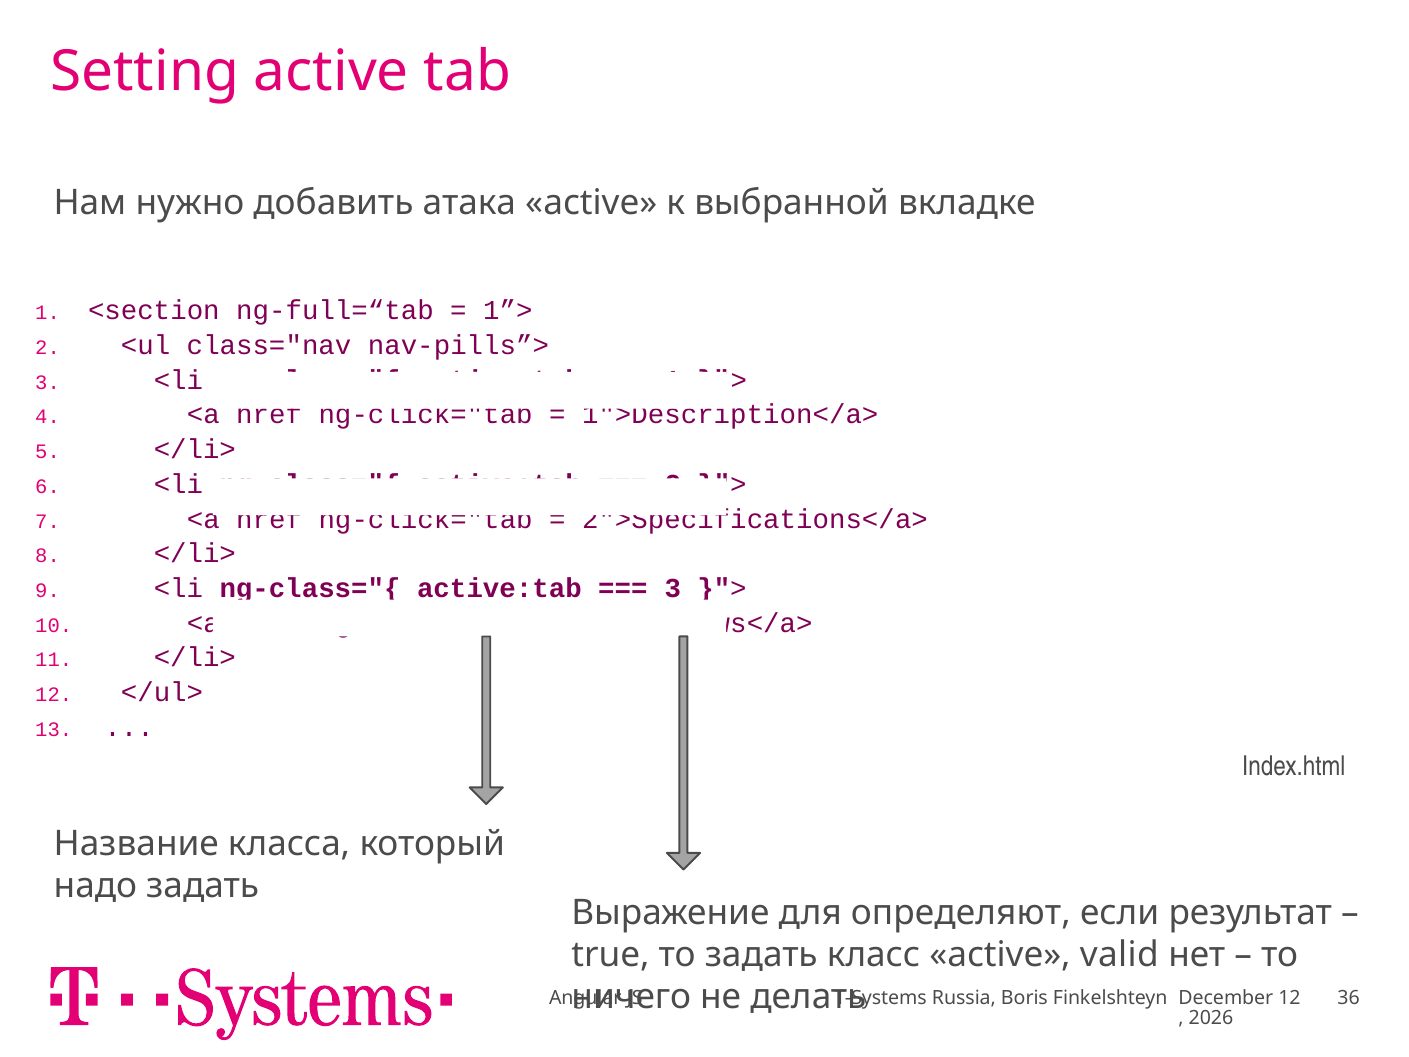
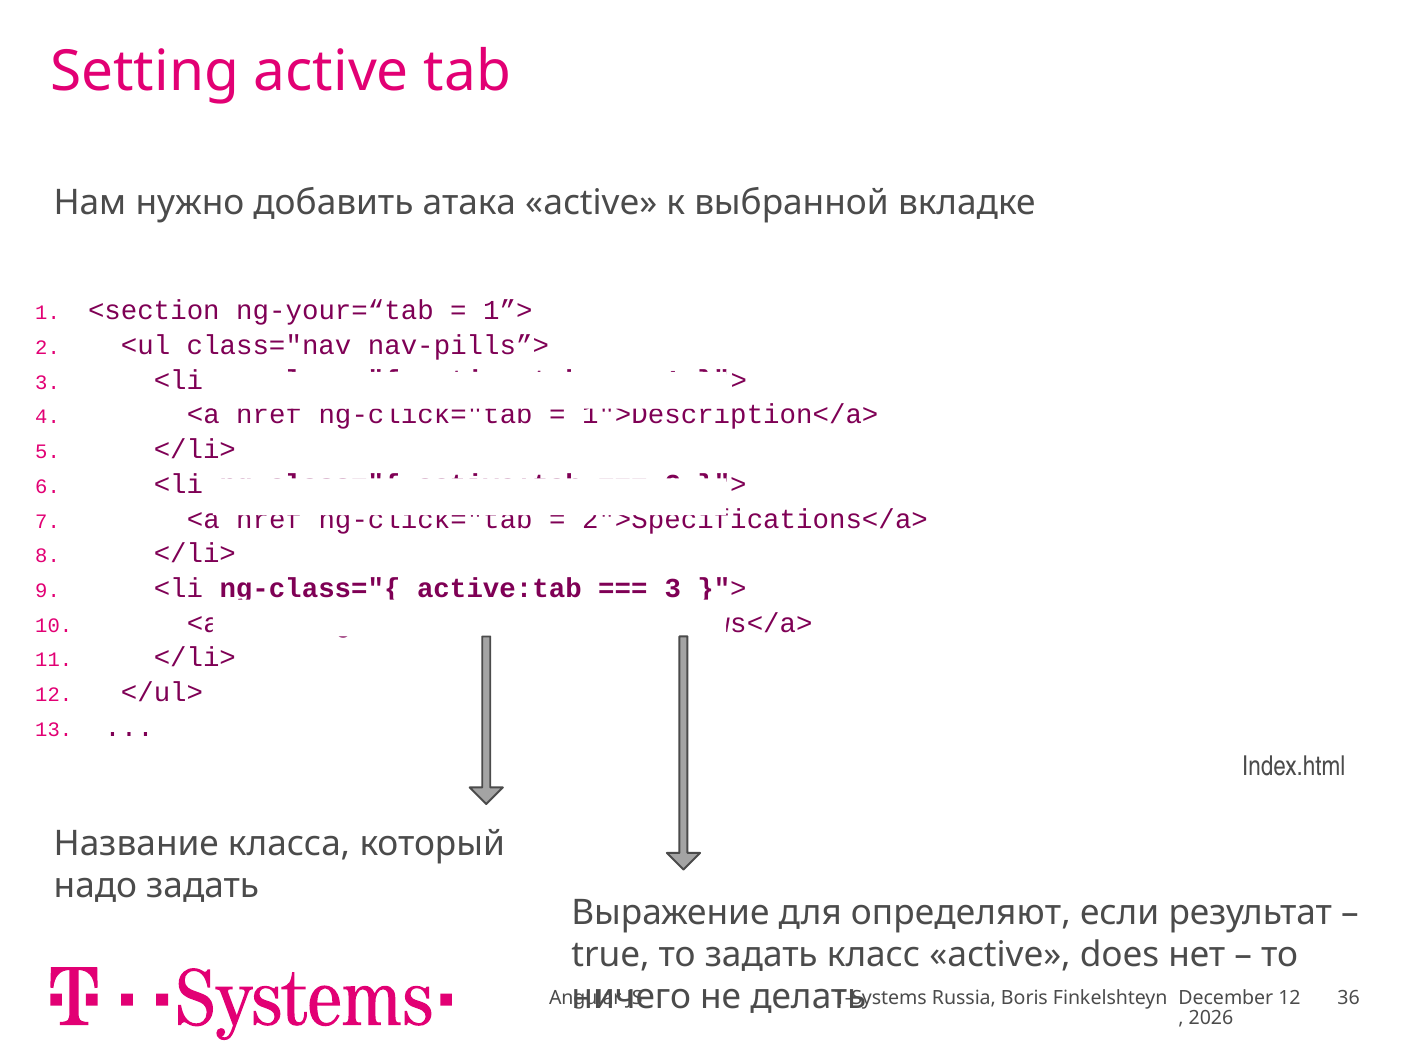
ng-full=“tab: ng-full=“tab -> ng-your=“tab
valid: valid -> does
